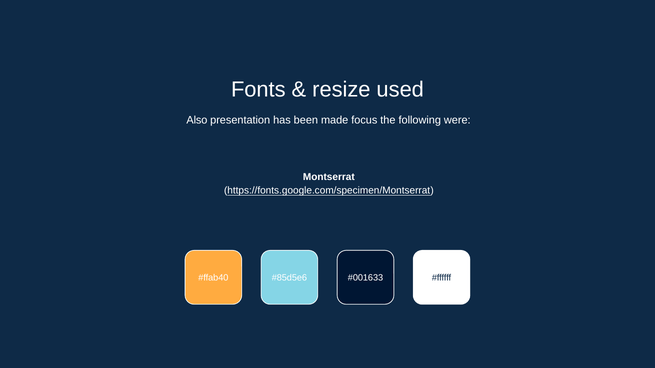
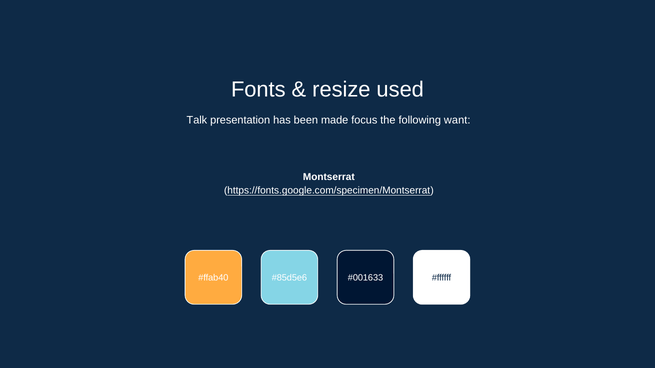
Also: Also -> Talk
were: were -> want
